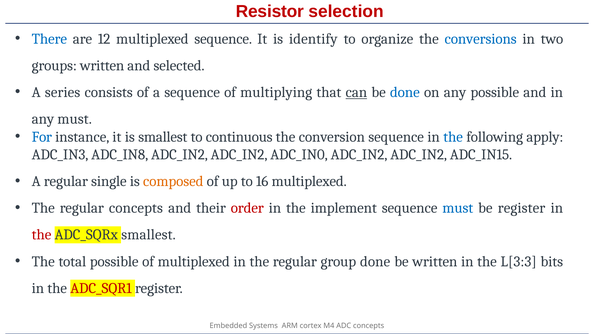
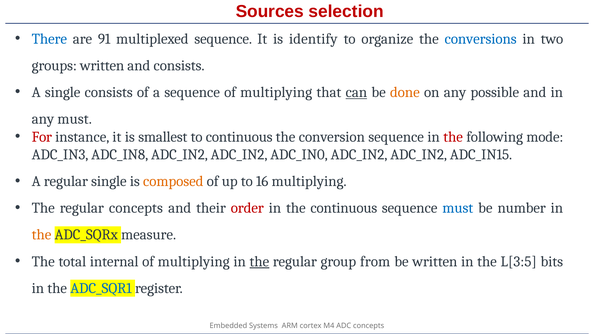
Resistor: Resistor -> Sources
12: 12 -> 91
and selected: selected -> consists
A series: series -> single
done at (405, 92) colour: blue -> orange
For colour: blue -> red
the at (453, 137) colour: blue -> red
apply: apply -> mode
16 multiplexed: multiplexed -> multiplying
the implement: implement -> continuous
be register: register -> number
the at (42, 235) colour: red -> orange
ADC_SQRx smallest: smallest -> measure
total possible: possible -> internal
multiplexed at (194, 262): multiplexed -> multiplying
the at (259, 262) underline: none -> present
group done: done -> from
L[3:3: L[3:3 -> L[3:5
ADC_SQR1 colour: red -> blue
